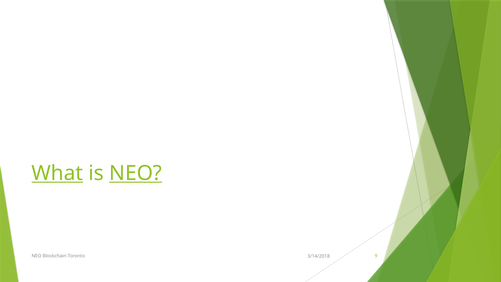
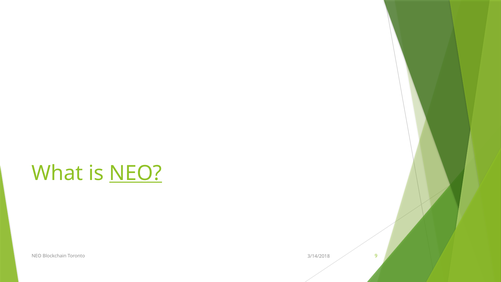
What underline: present -> none
